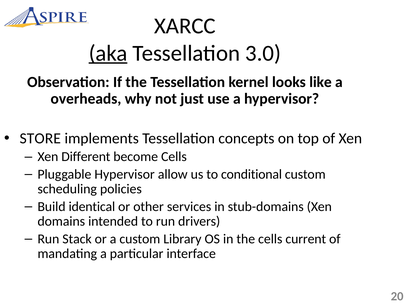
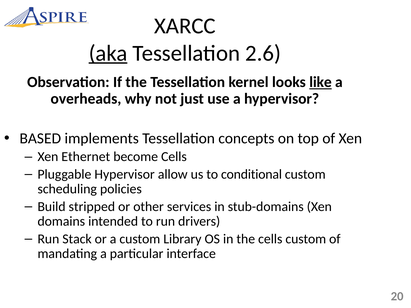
3.0: 3.0 -> 2.6
like underline: none -> present
STORE: STORE -> BASED
Different: Different -> Ethernet
identical: identical -> stripped
cells current: current -> custom
